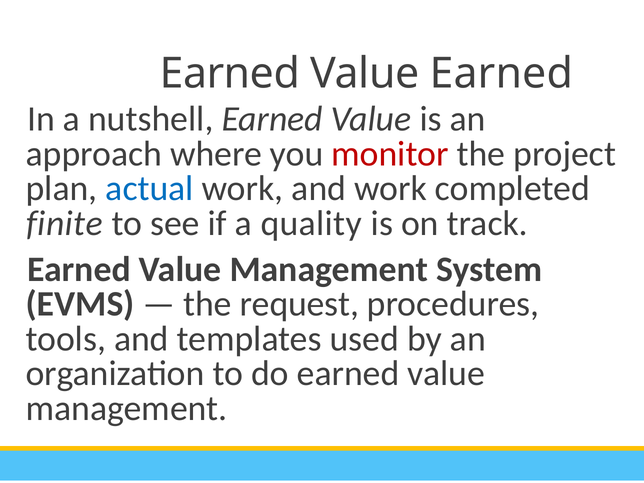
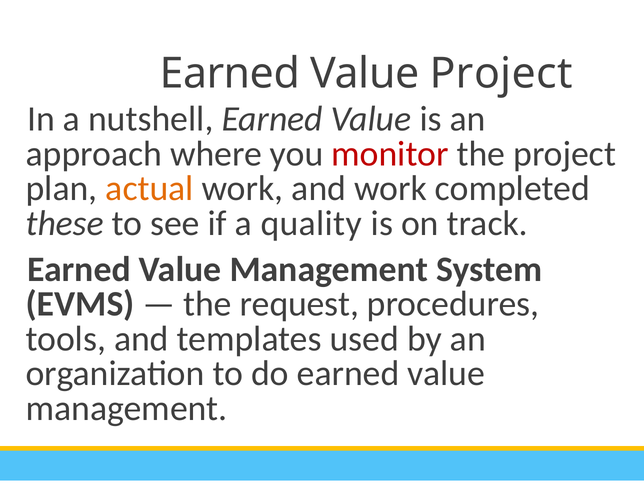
Value Earned: Earned -> Project
actual colour: blue -> orange
finite: finite -> these
